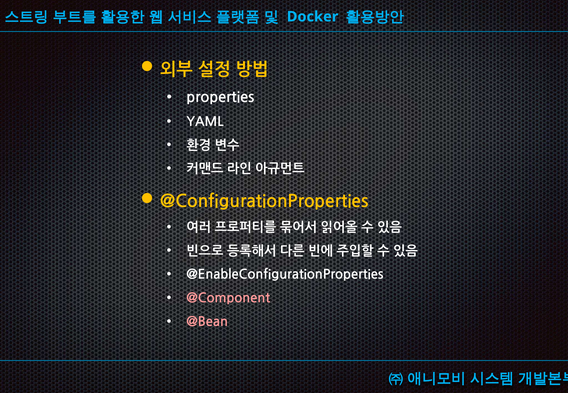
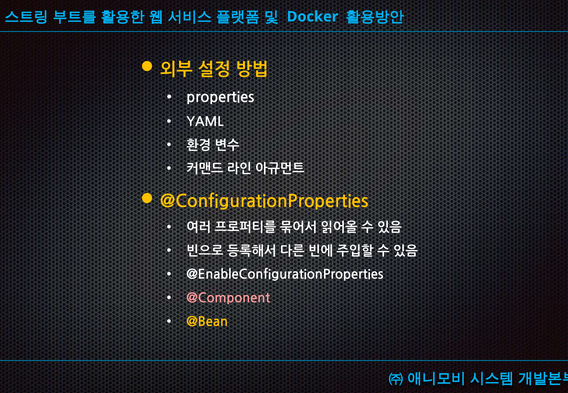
@Bean colour: pink -> yellow
